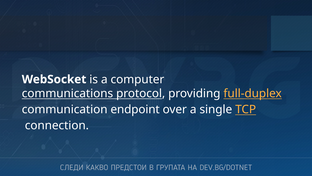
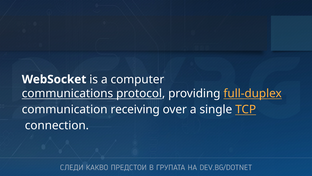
endpoint: endpoint -> receiving
